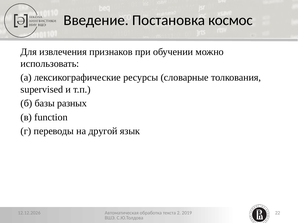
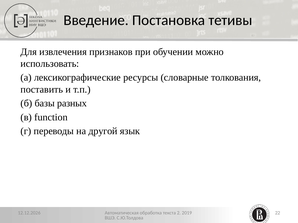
космос: космос -> тетивы
supervised: supervised -> поставить
